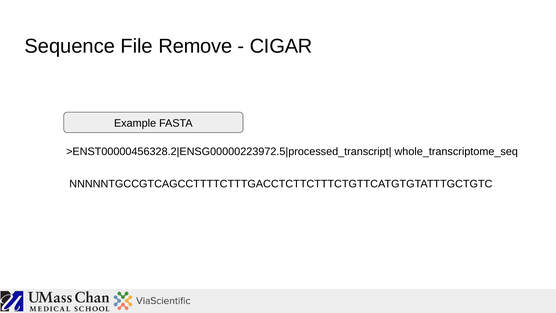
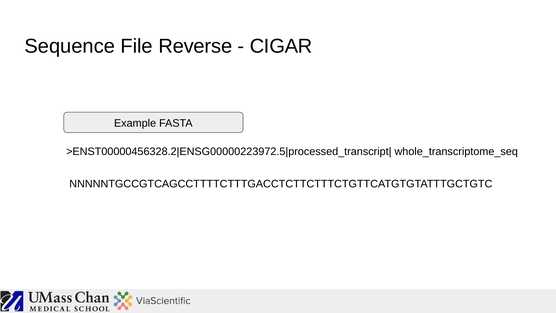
Remove: Remove -> Reverse
